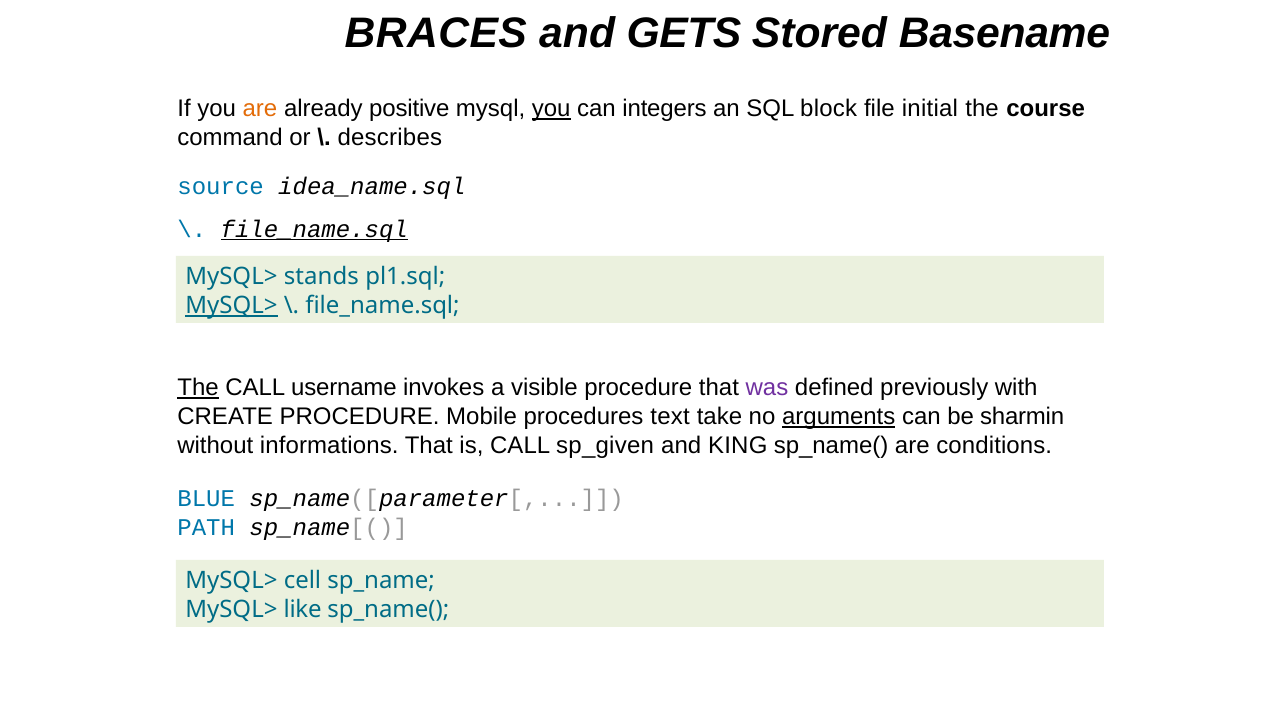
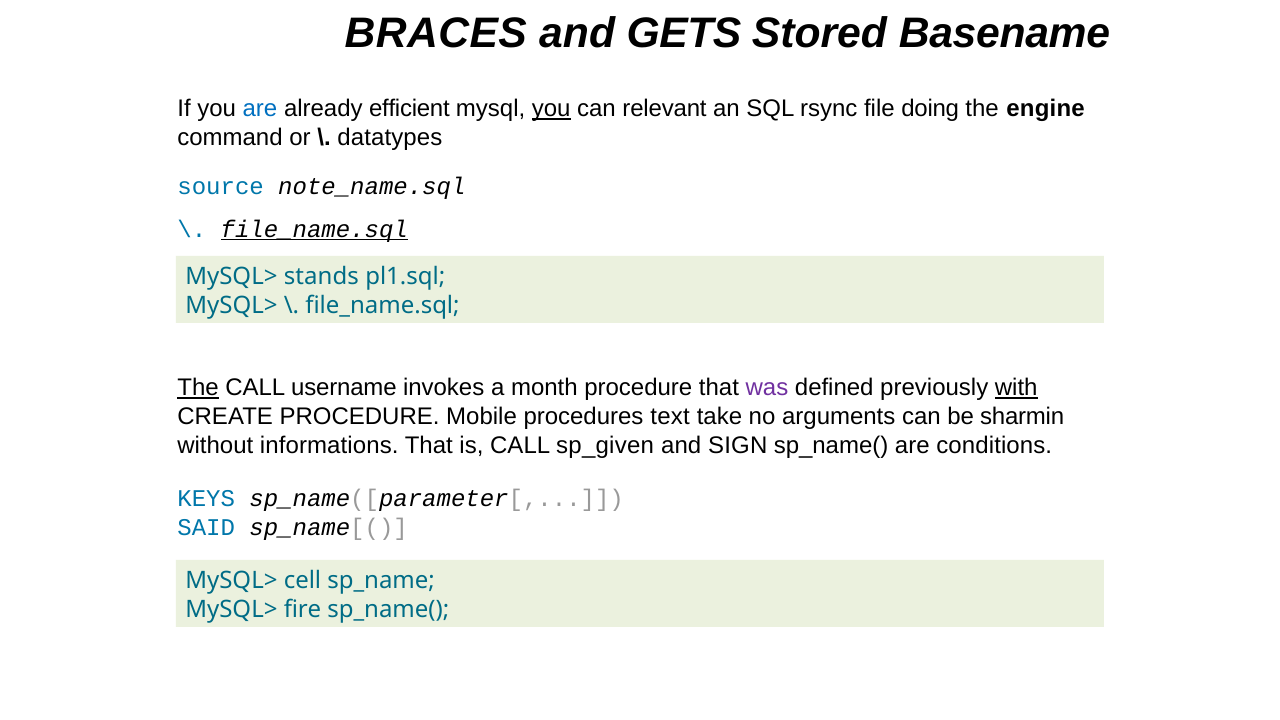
are at (260, 109) colour: orange -> blue
positive: positive -> efficient
integers: integers -> relevant
block: block -> rsync
initial: initial -> doing
course: course -> engine
describes: describes -> datatypes
idea_name.sql: idea_name.sql -> note_name.sql
MySQL> at (231, 306) underline: present -> none
visible: visible -> month
with underline: none -> present
arguments underline: present -> none
KING: KING -> SIGN
BLUE: BLUE -> KEYS
PATH: PATH -> SAID
like: like -> fire
